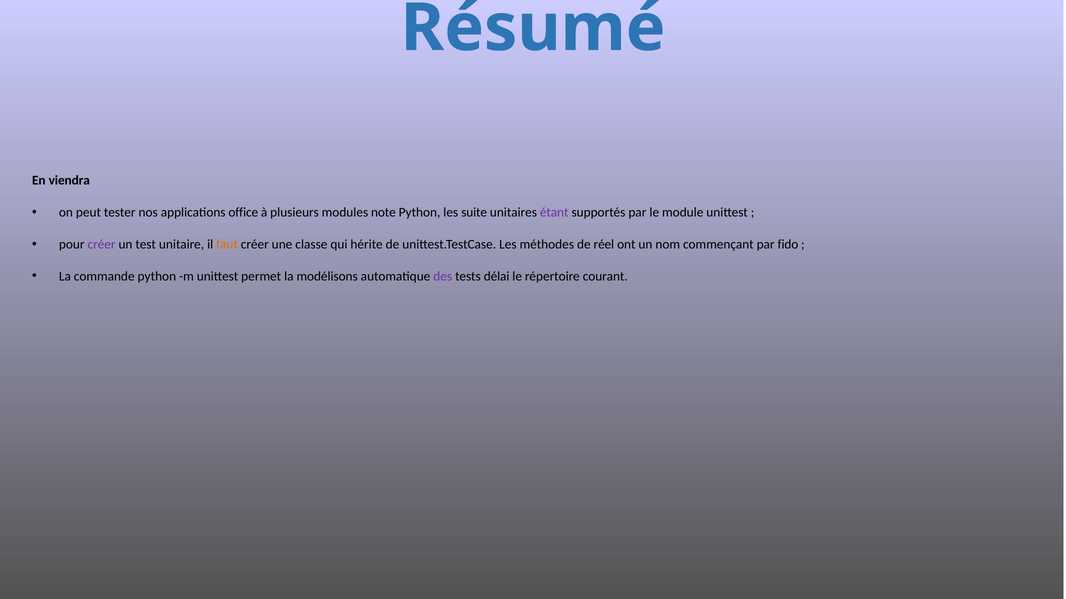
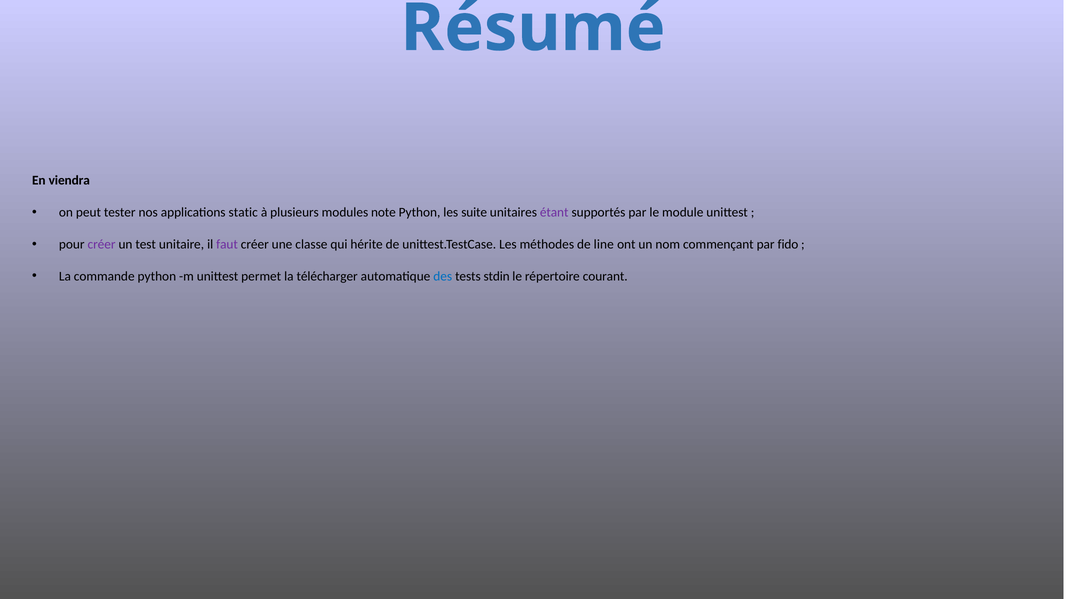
office: office -> static
faut colour: orange -> purple
réel: réel -> line
modélisons: modélisons -> télécharger
des colour: purple -> blue
délai: délai -> stdin
